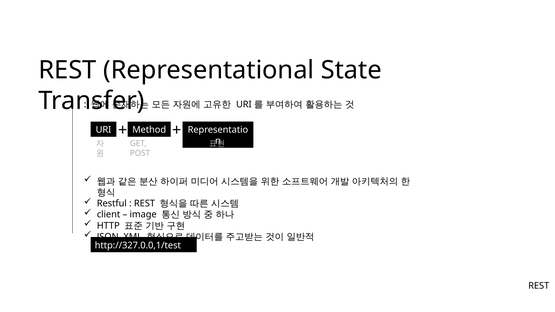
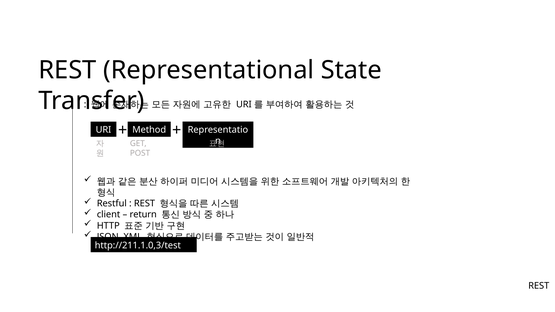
image: image -> return
http://327.0.0,1/test: http://327.0.0,1/test -> http://211.1.0,3/test
